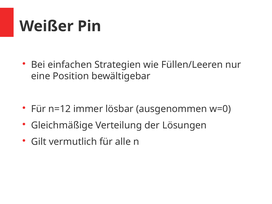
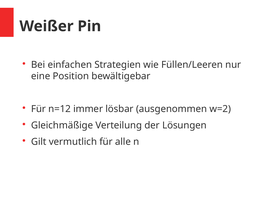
w=0: w=0 -> w=2
